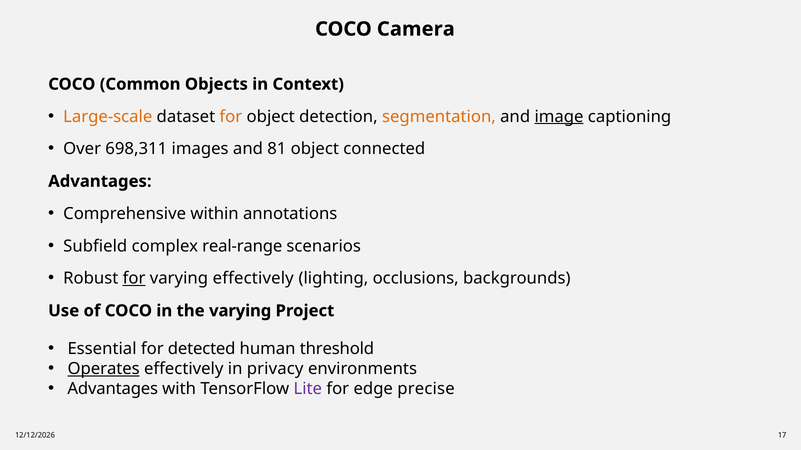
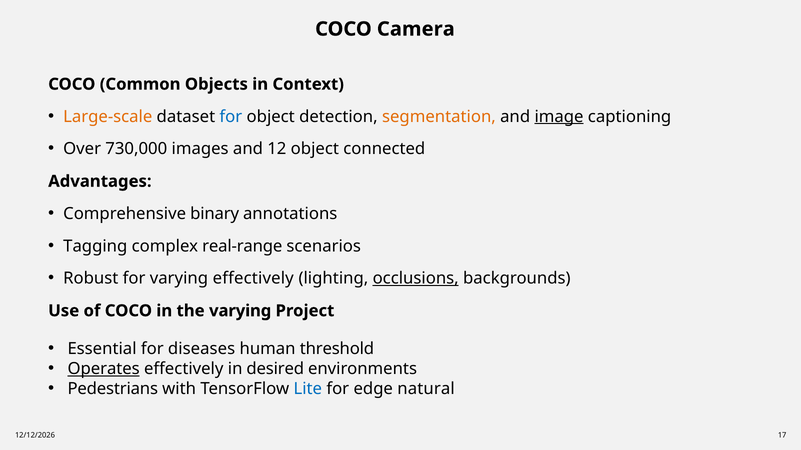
for at (231, 117) colour: orange -> blue
698,311: 698,311 -> 730,000
81: 81 -> 12
within: within -> binary
Subfield: Subfield -> Tagging
for at (134, 279) underline: present -> none
occlusions underline: none -> present
detected: detected -> diseases
privacy: privacy -> desired
Advantages at (113, 389): Advantages -> Pedestrians
Lite colour: purple -> blue
precise: precise -> natural
